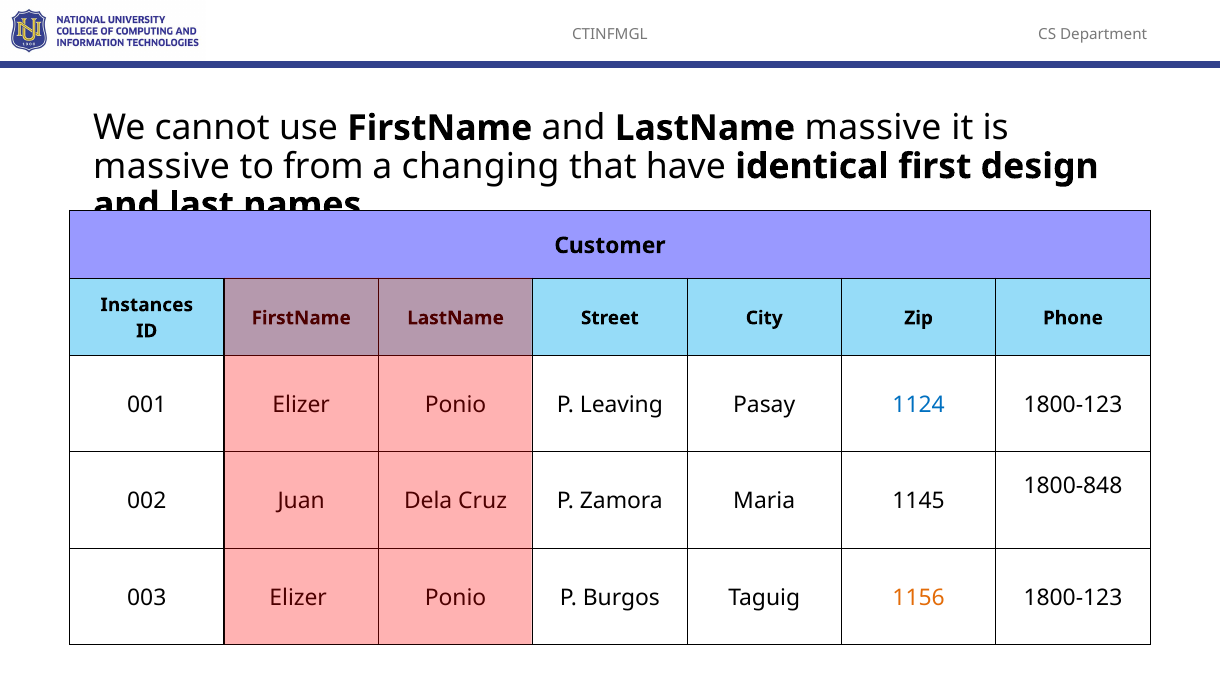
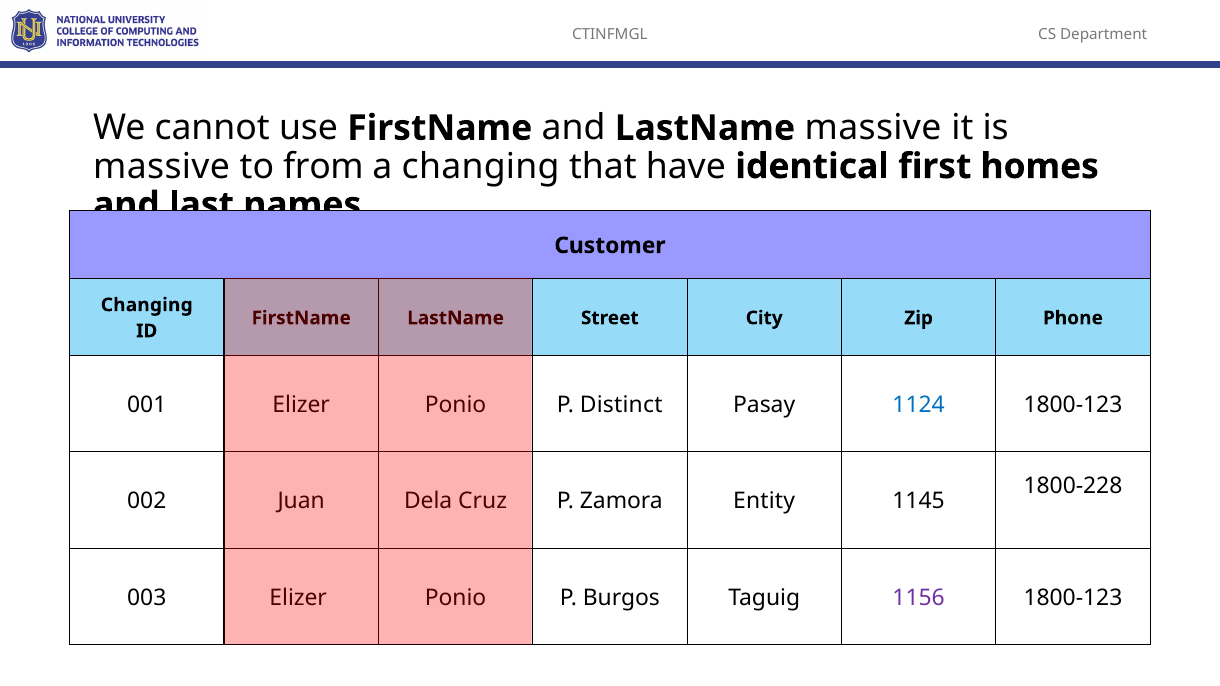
design: design -> homes
Instances at (147, 305): Instances -> Changing
Leaving: Leaving -> Distinct
1800-848: 1800-848 -> 1800-228
Maria: Maria -> Entity
1156 colour: orange -> purple
